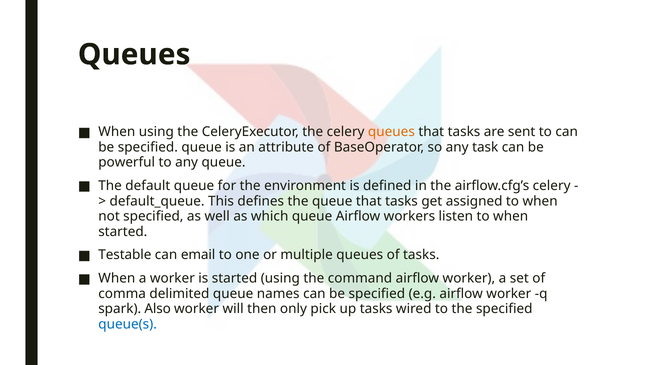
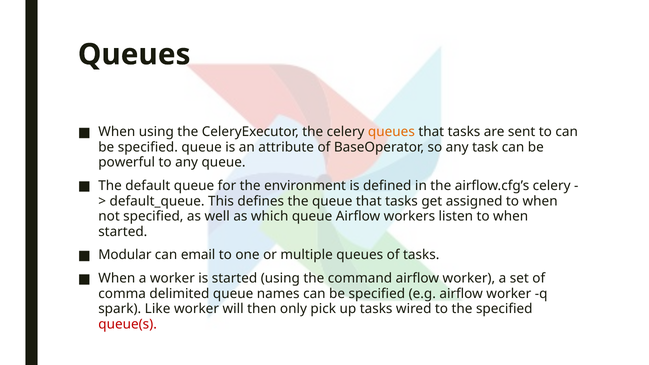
Testable: Testable -> Modular
Also: Also -> Like
queue(s colour: blue -> red
